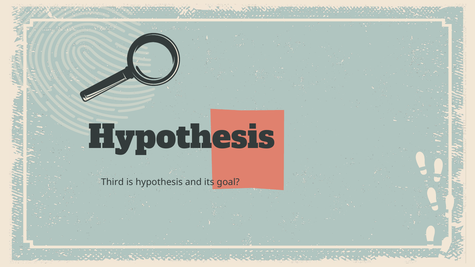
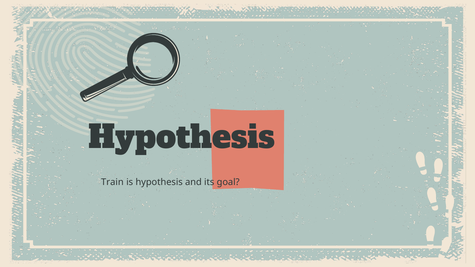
Third: Third -> Train
